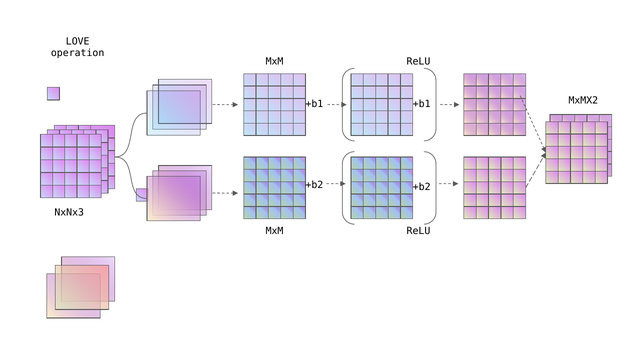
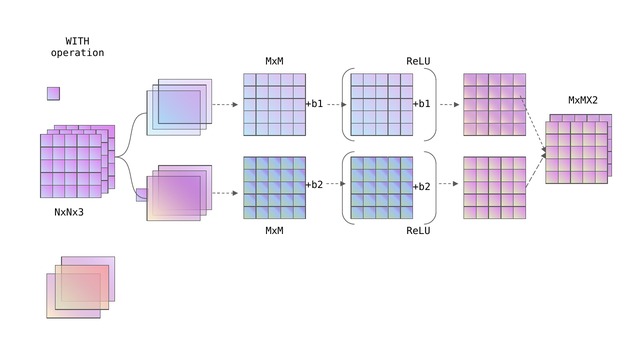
LOVE: LOVE -> WITH
